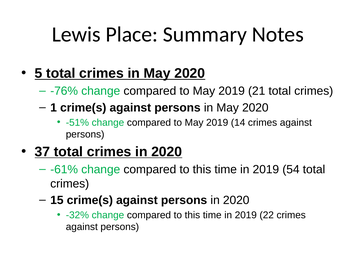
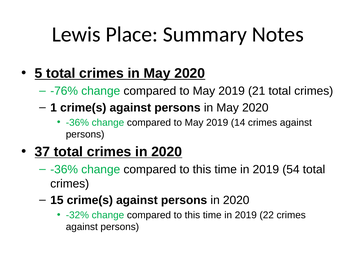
-51% at (77, 123): -51% -> -36%
-61% at (64, 169): -61% -> -36%
